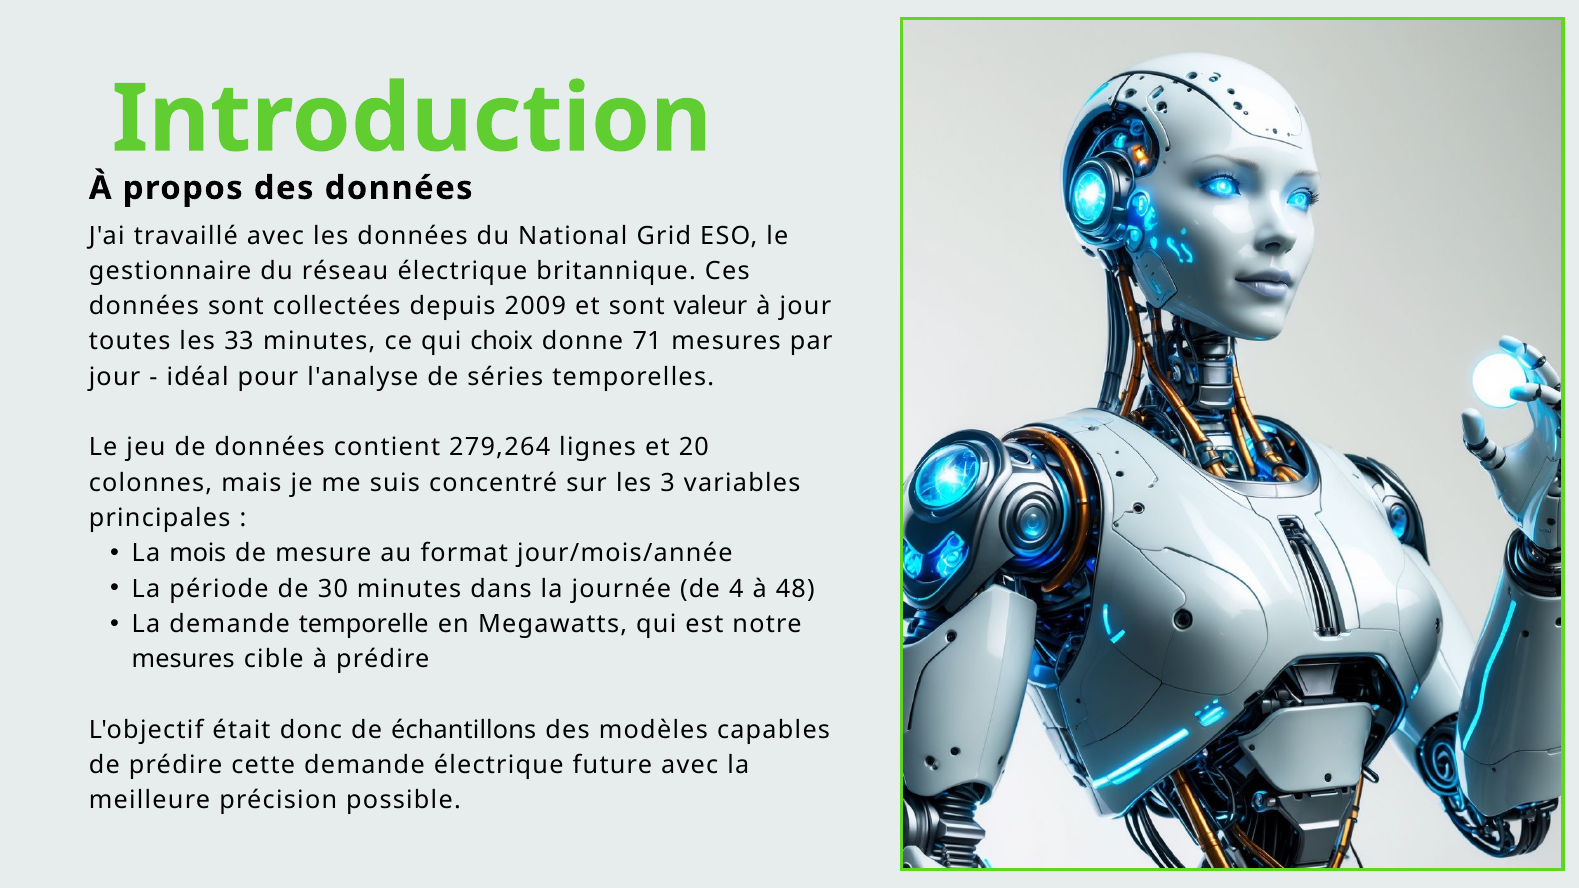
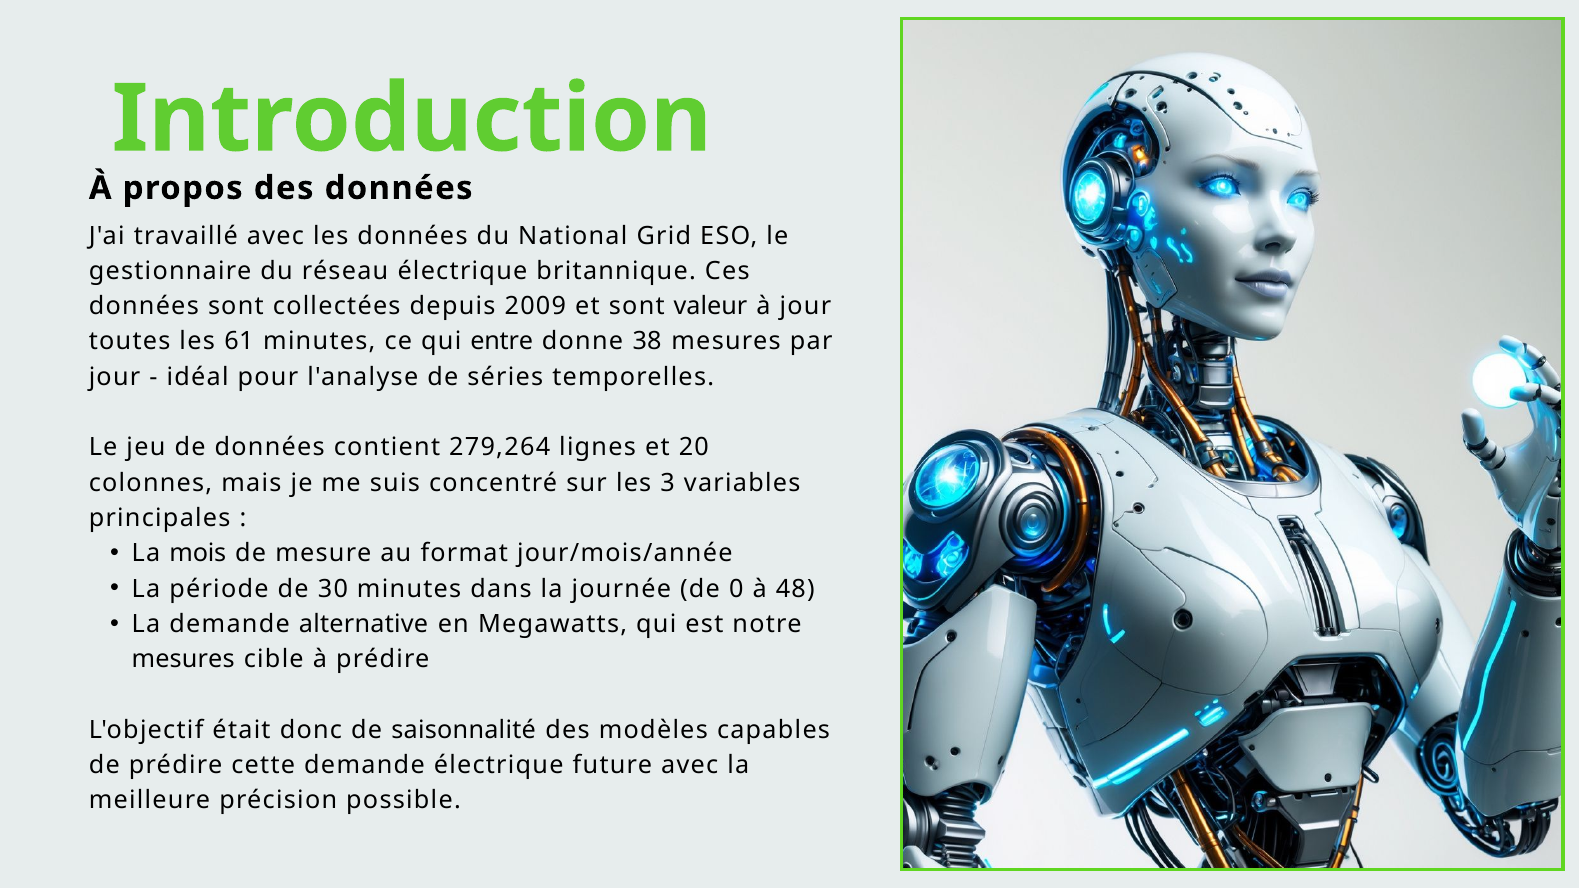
33: 33 -> 61
choix: choix -> entre
71: 71 -> 38
4: 4 -> 0
temporelle: temporelle -> alternative
échantillons: échantillons -> saisonnalité
